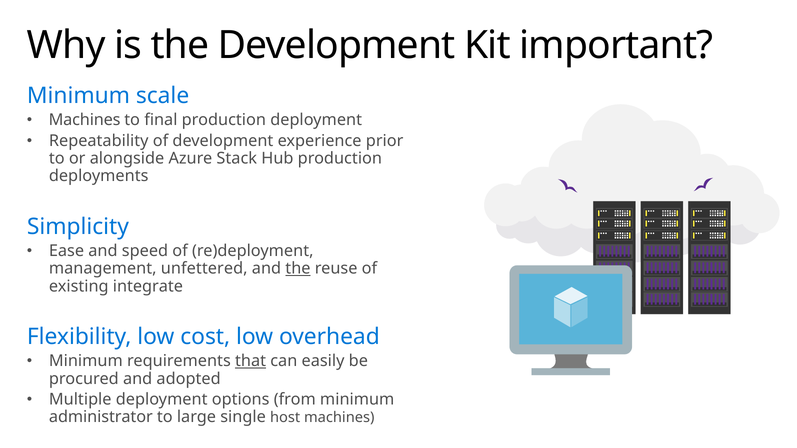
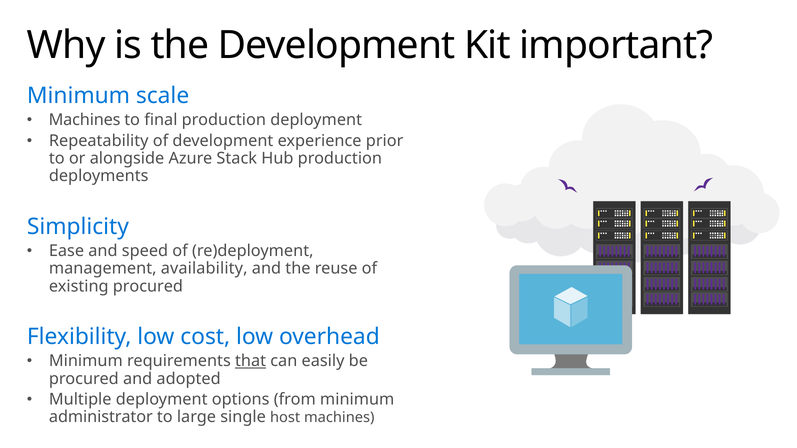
unfettered: unfettered -> availability
the at (298, 269) underline: present -> none
existing integrate: integrate -> procured
